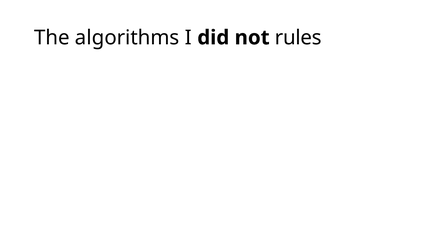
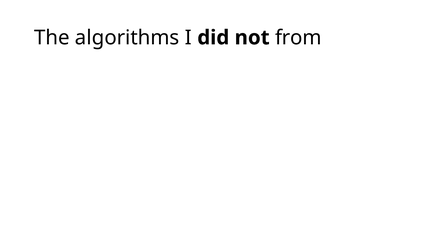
rules: rules -> from
